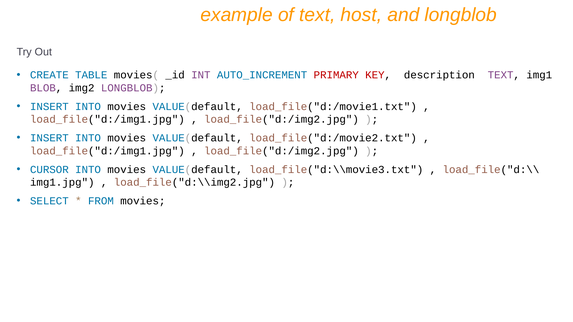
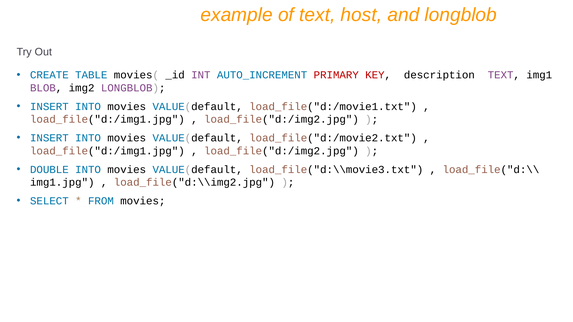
CURSOR: CURSOR -> DOUBLE
